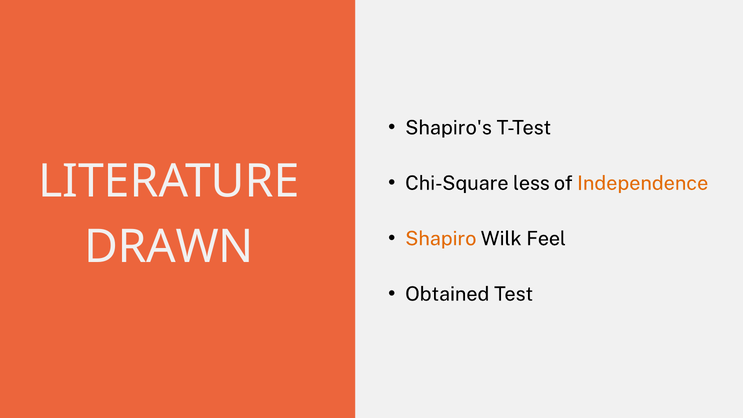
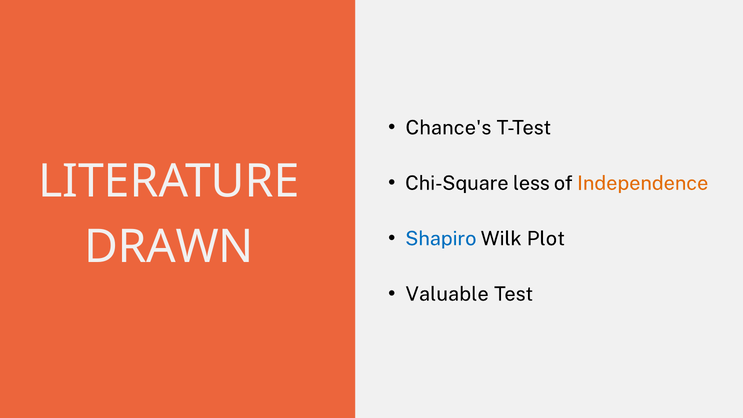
Shapiro's: Shapiro's -> Chance's
Shapiro colour: orange -> blue
Feel: Feel -> Plot
Obtained: Obtained -> Valuable
